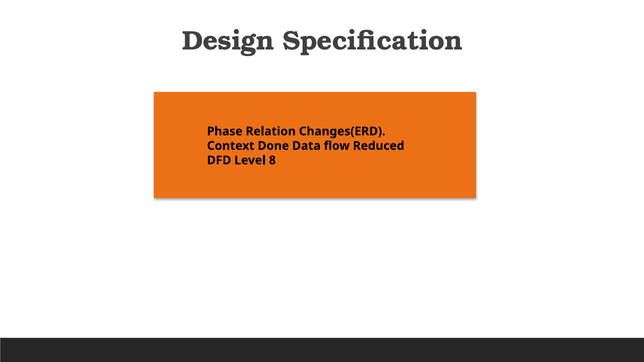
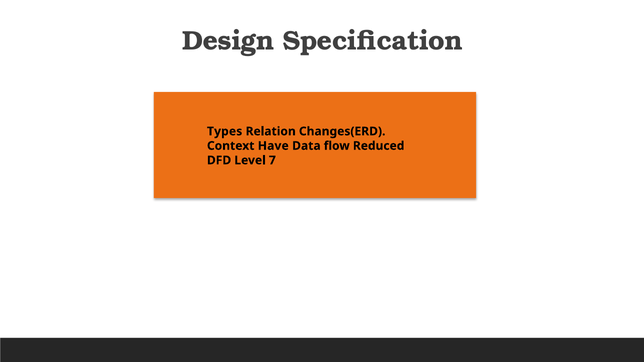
Phase: Phase -> Types
Done: Done -> Have
8: 8 -> 7
